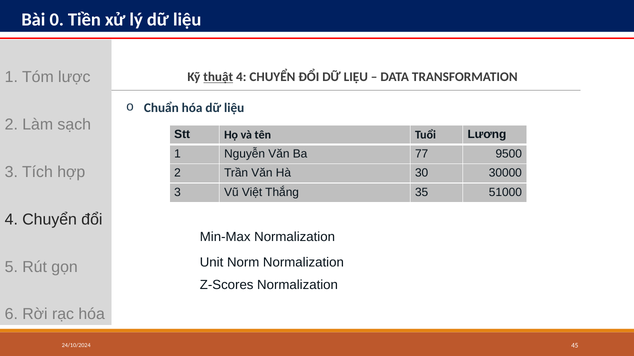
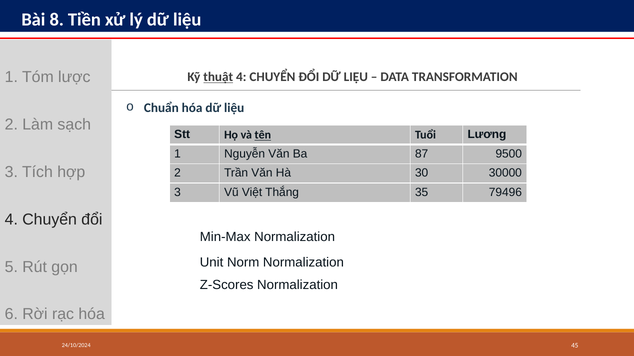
0: 0 -> 8
tên underline: none -> present
77: 77 -> 87
51000: 51000 -> 79496
